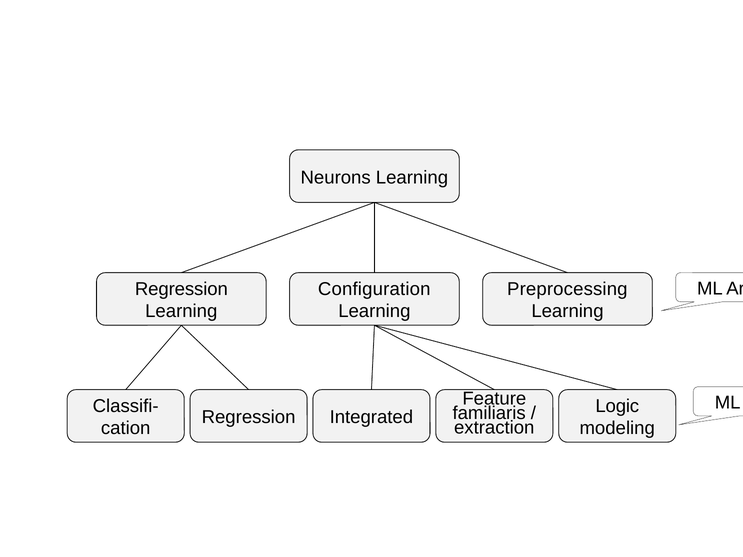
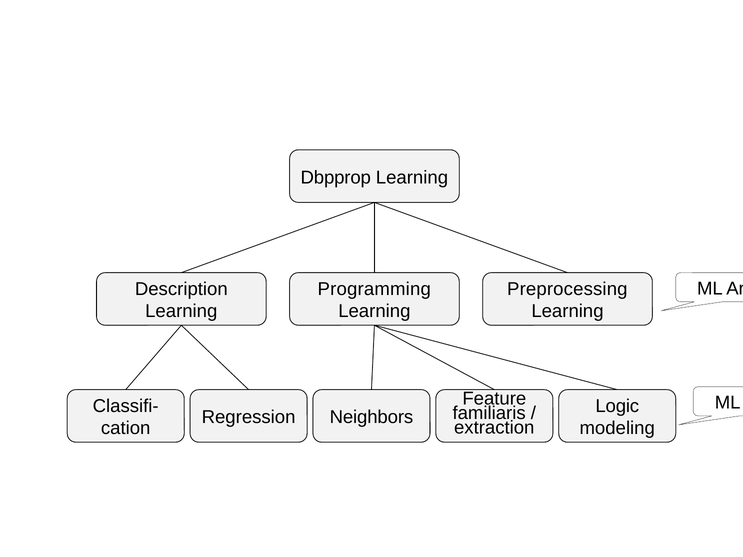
Neurons: Neurons -> Dbpprop
Regression at (181, 289): Regression -> Description
Configuration: Configuration -> Programming
Integrated: Integrated -> Neighbors
